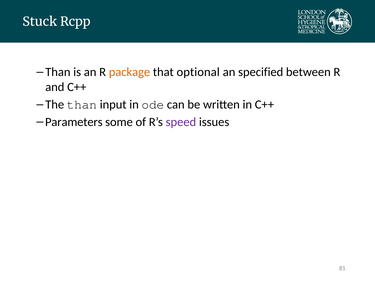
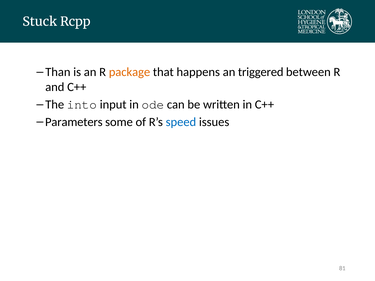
optional: optional -> happens
specified: specified -> triggered
The than: than -> into
speed colour: purple -> blue
